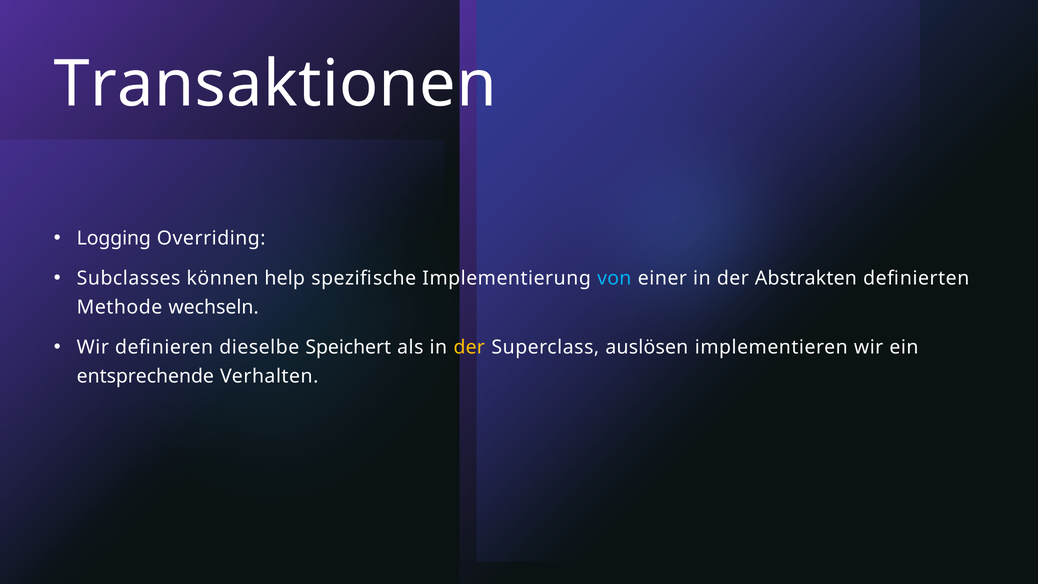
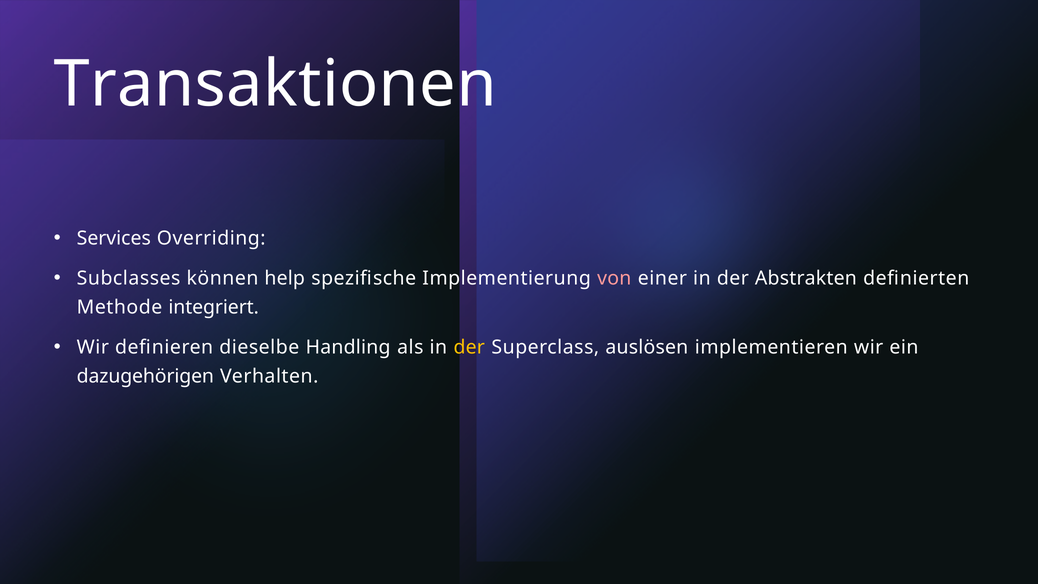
Logging: Logging -> Services
von colour: light blue -> pink
wechseln: wechseln -> integriert
Speichert: Speichert -> Handling
entsprechende: entsprechende -> dazugehörigen
